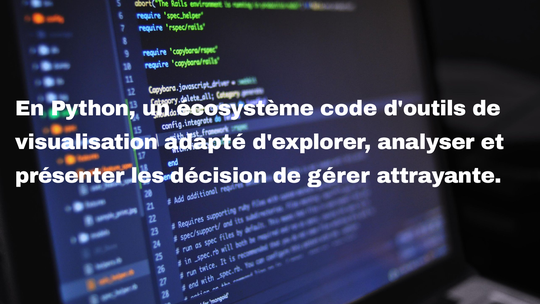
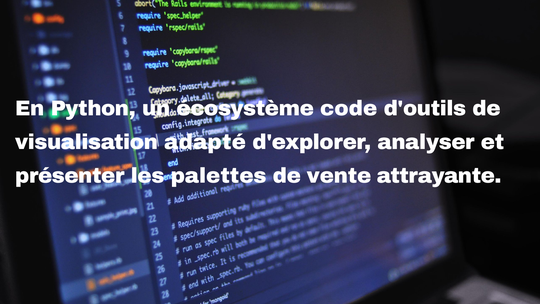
décision: décision -> palettes
gérer: gérer -> vente
